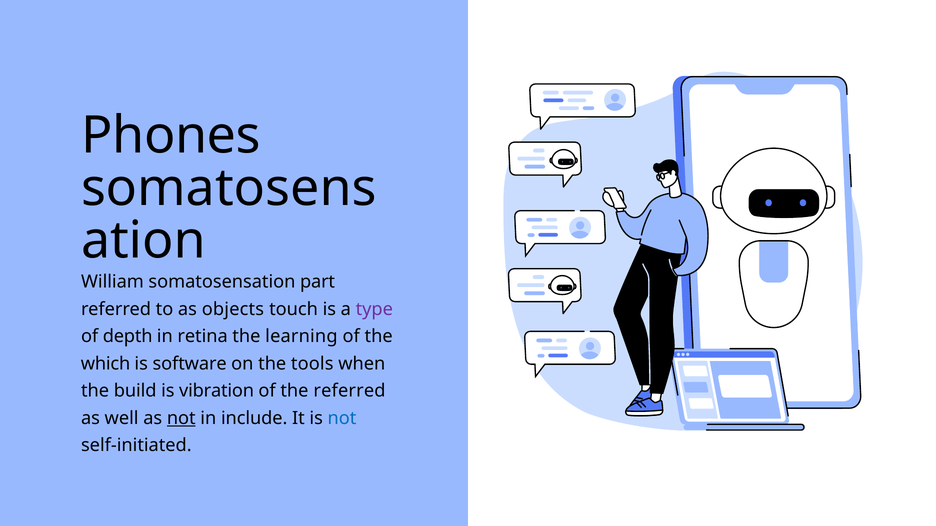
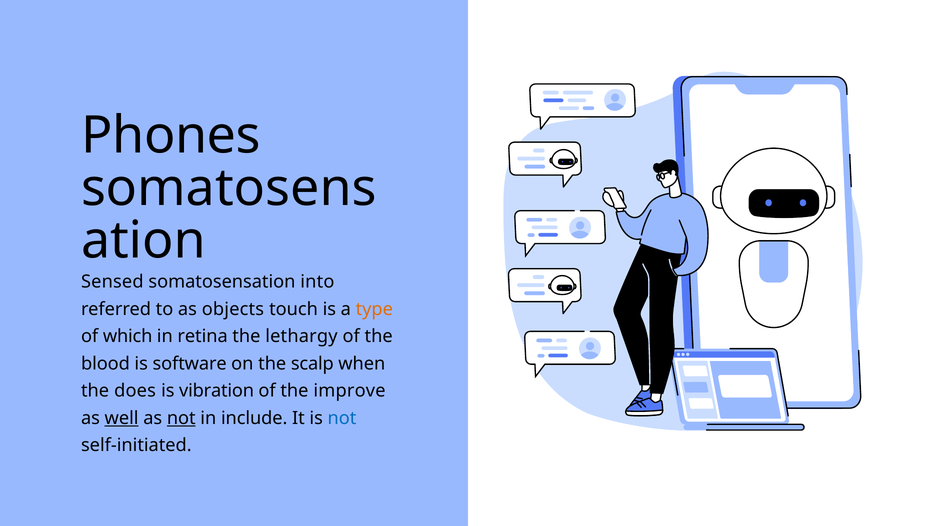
William: William -> Sensed
part: part -> into
type colour: purple -> orange
depth: depth -> which
learning: learning -> lethargy
which: which -> blood
tools: tools -> scalp
build: build -> does
the referred: referred -> improve
well underline: none -> present
